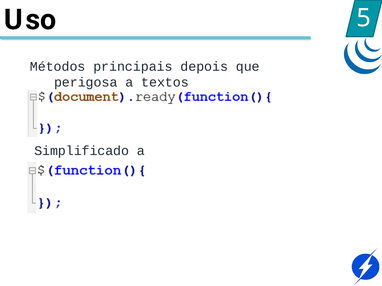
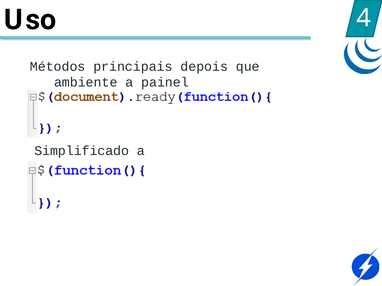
5: 5 -> 4
perigosa: perigosa -> ambiente
textos: textos -> painel
